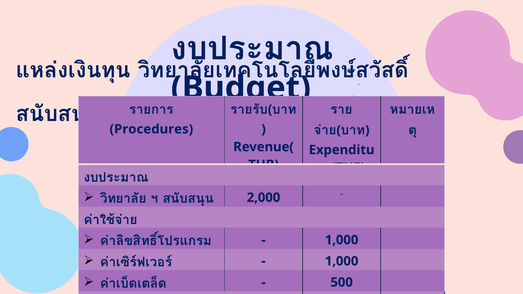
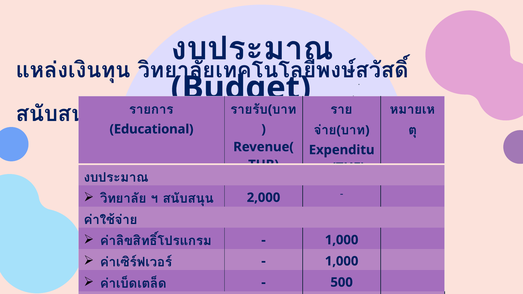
Procedures: Procedures -> Educational
